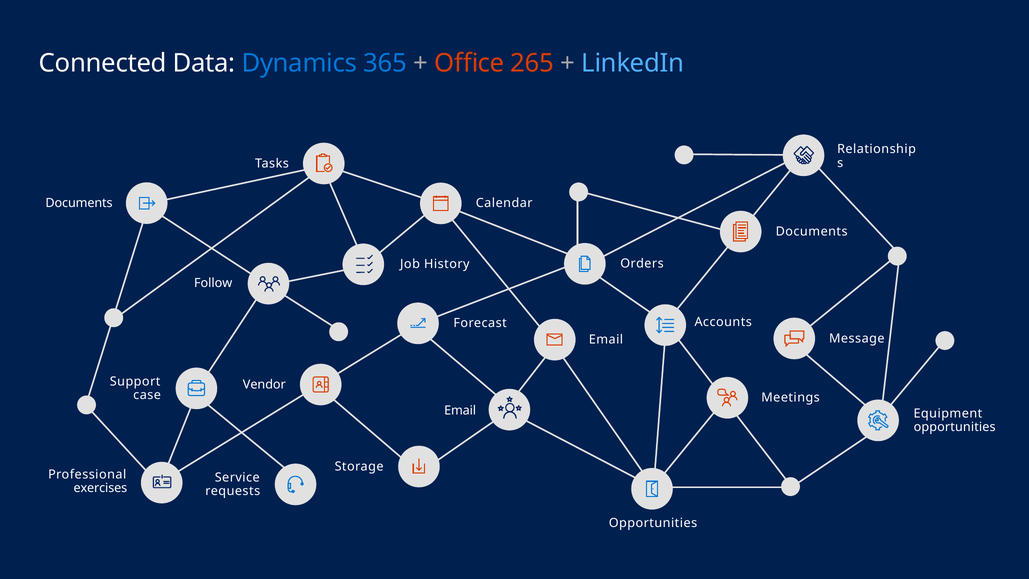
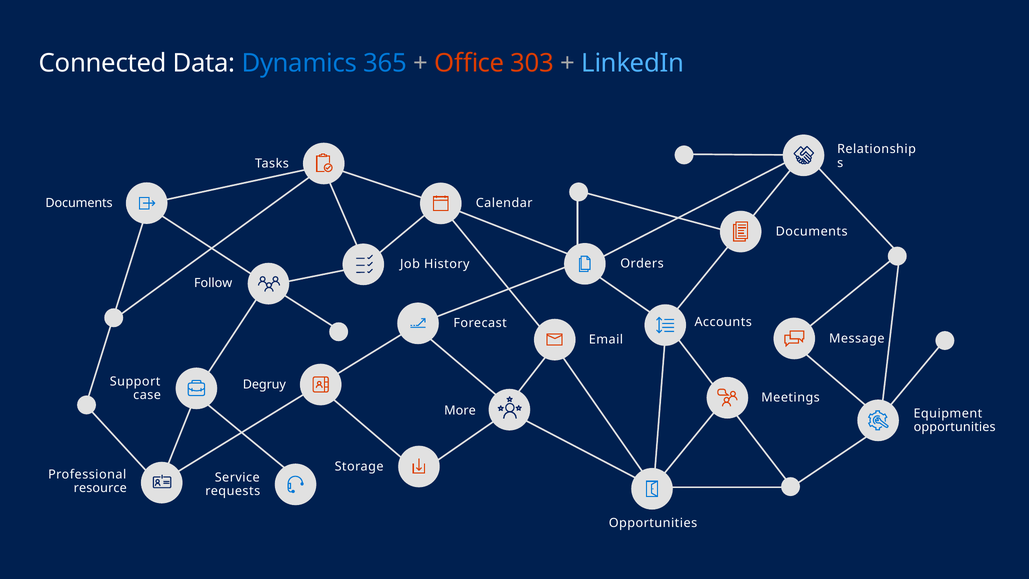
265: 265 -> 303
Vendor: Vendor -> Degruy
Email at (460, 410): Email -> More
exercises: exercises -> resource
